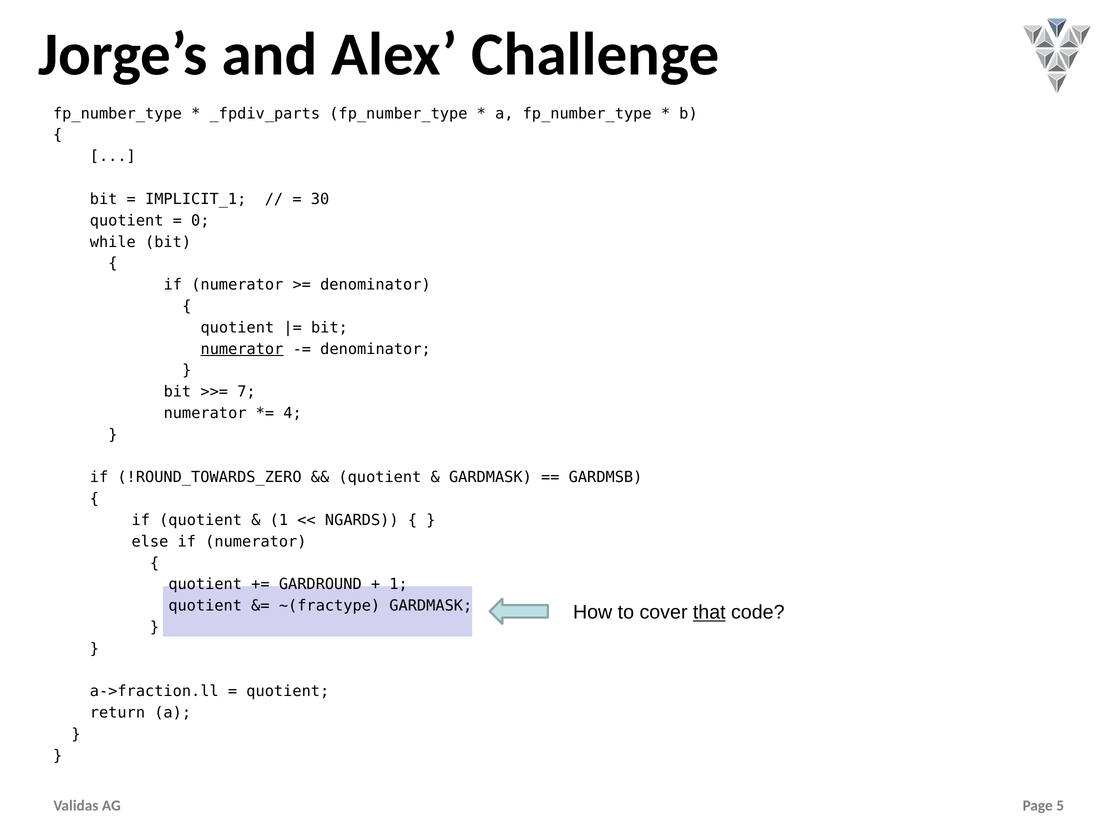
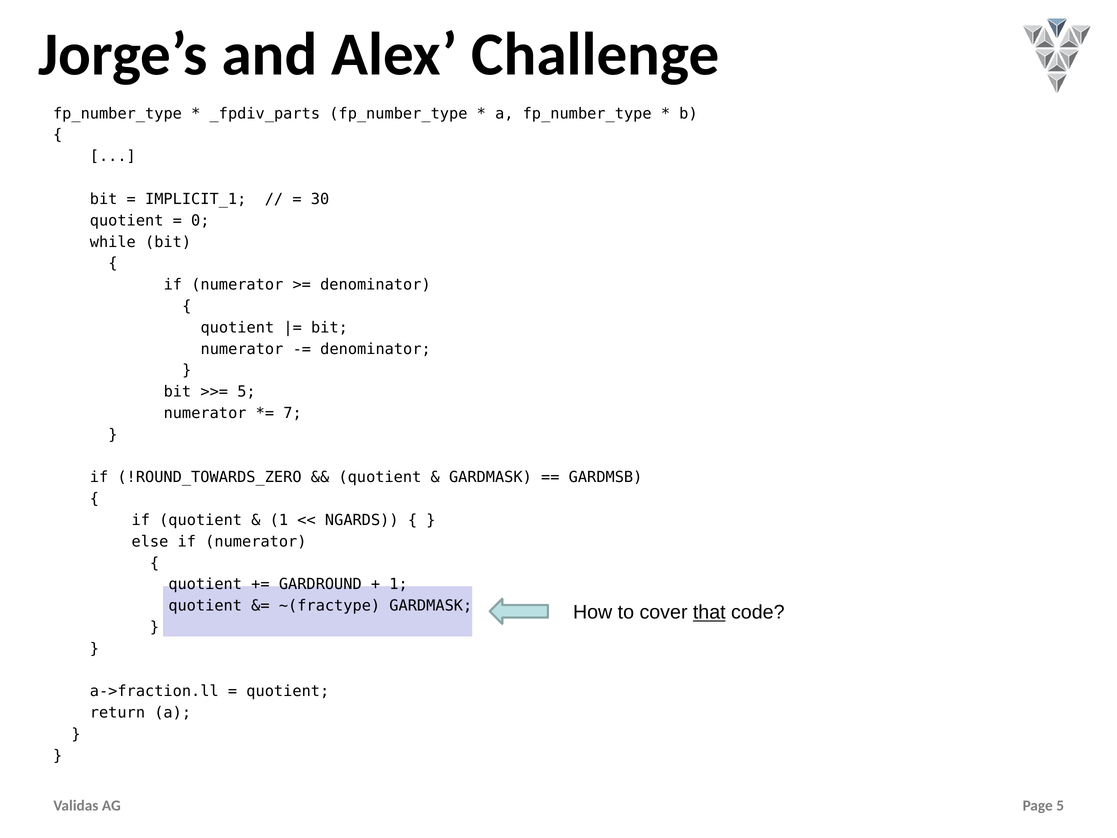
numerator at (242, 349) underline: present -> none
7 at (246, 392): 7 -> 5
4: 4 -> 7
